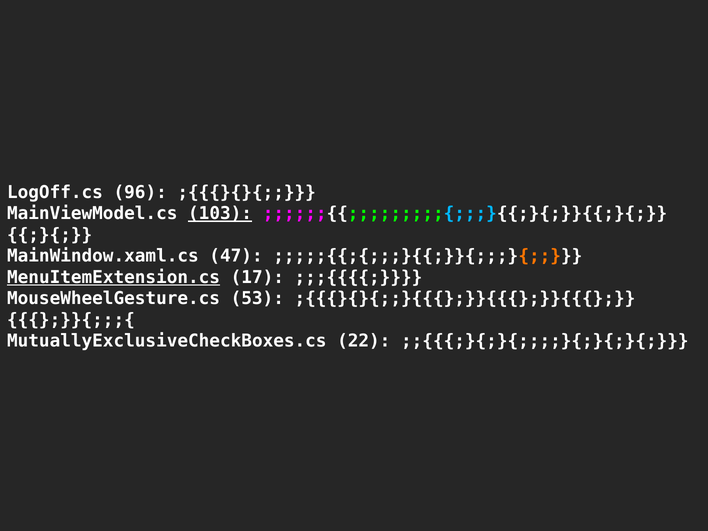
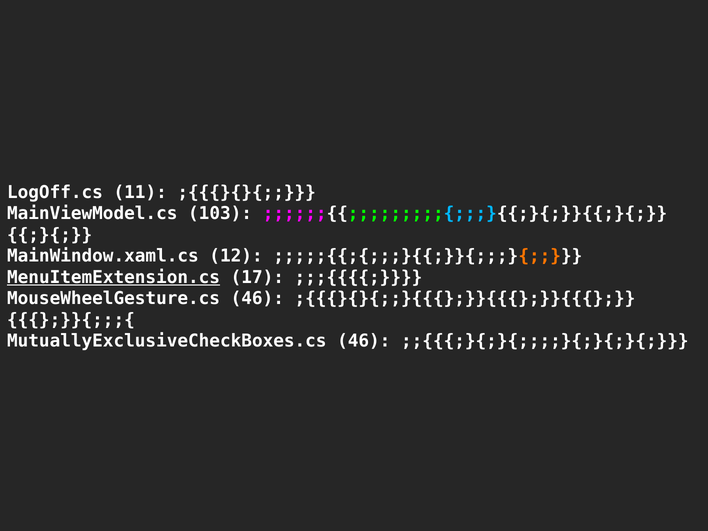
96: 96 -> 11
103 underline: present -> none
47: 47 -> 12
MouseWheelGesture.cs 53: 53 -> 46
MutuallyExclusiveCheckBoxes.cs 22: 22 -> 46
